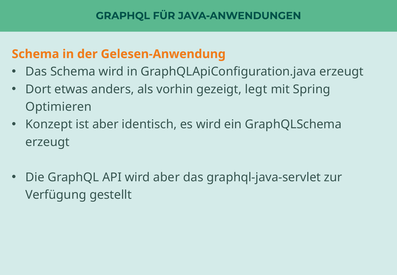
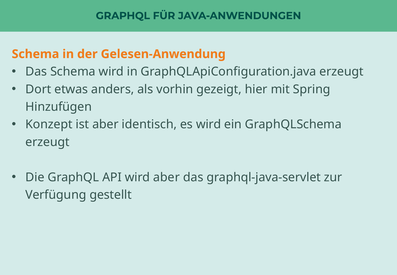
legt: legt -> hier
Optimieren: Optimieren -> Hinzufügen
